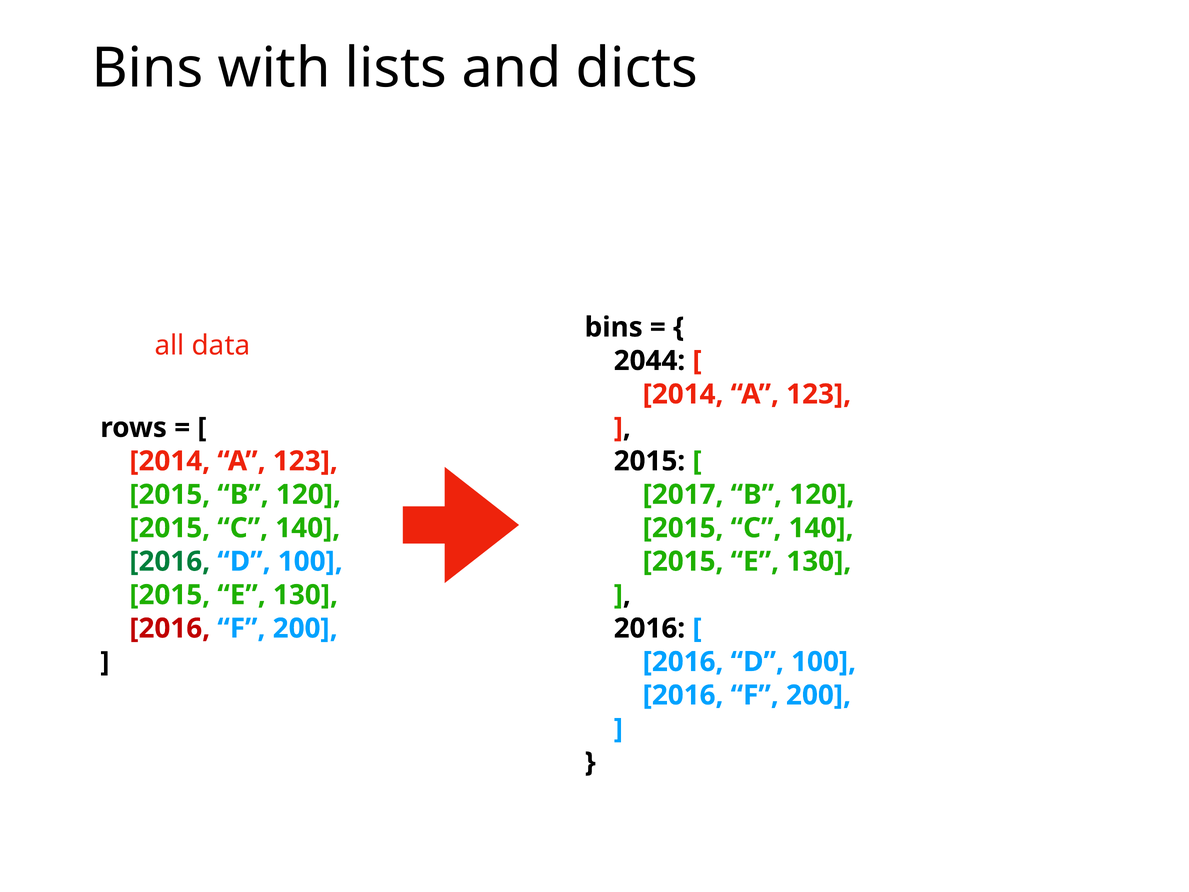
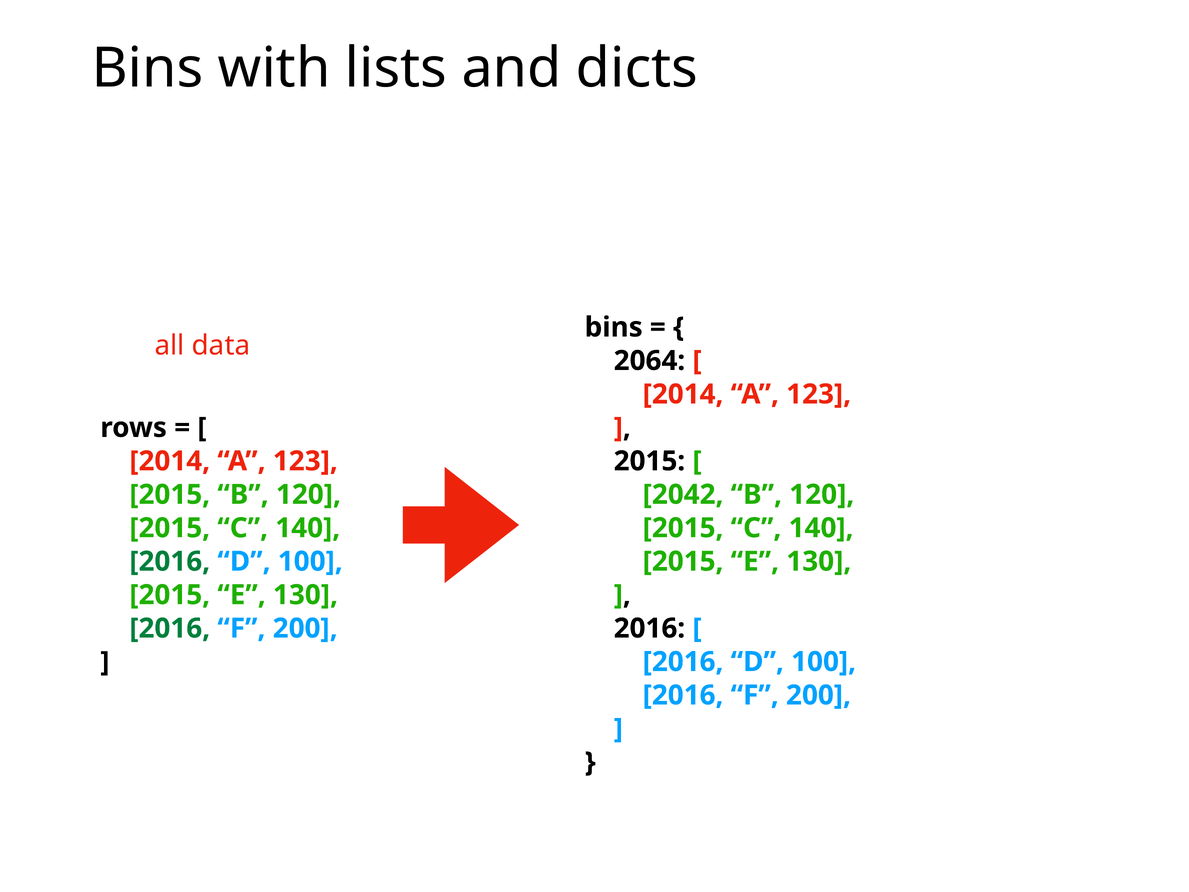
2044: 2044 -> 2064
2017: 2017 -> 2042
2016 at (170, 628) colour: red -> green
